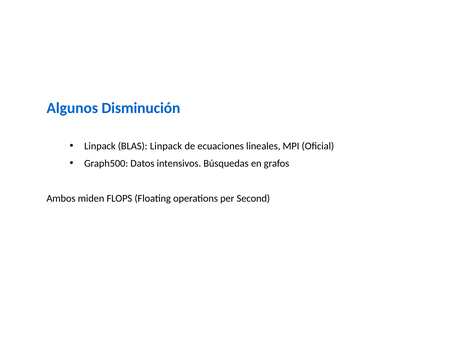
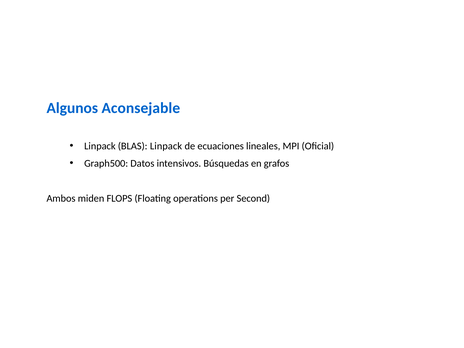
Disminución: Disminución -> Aconsejable
